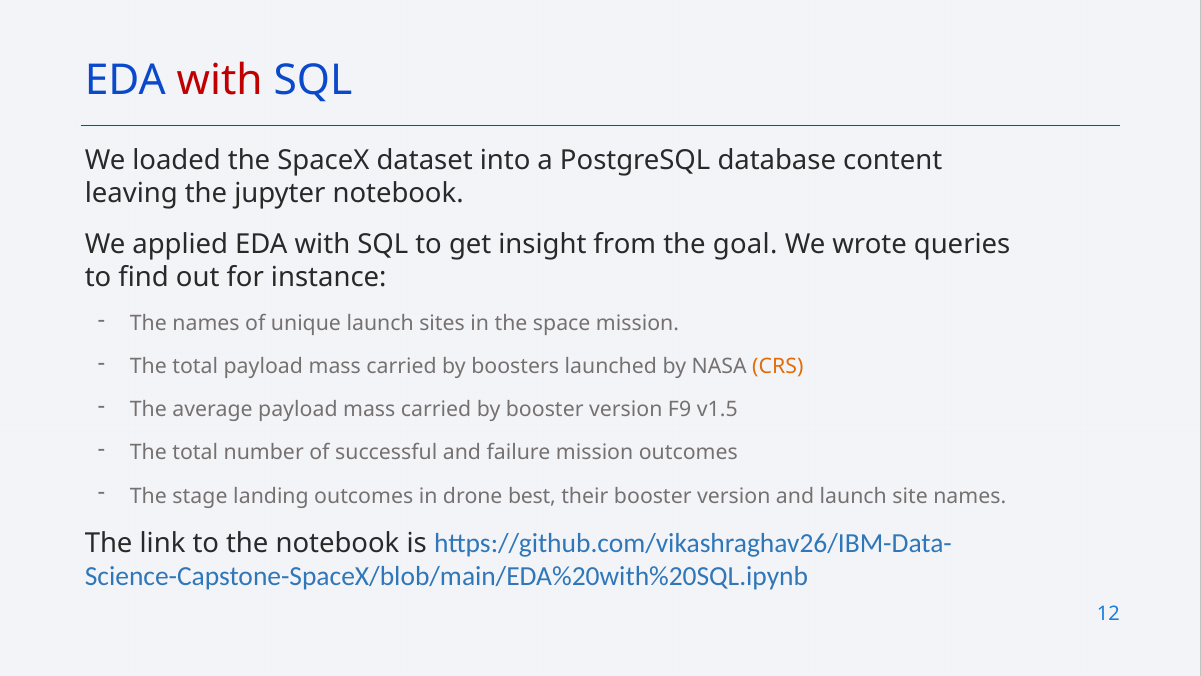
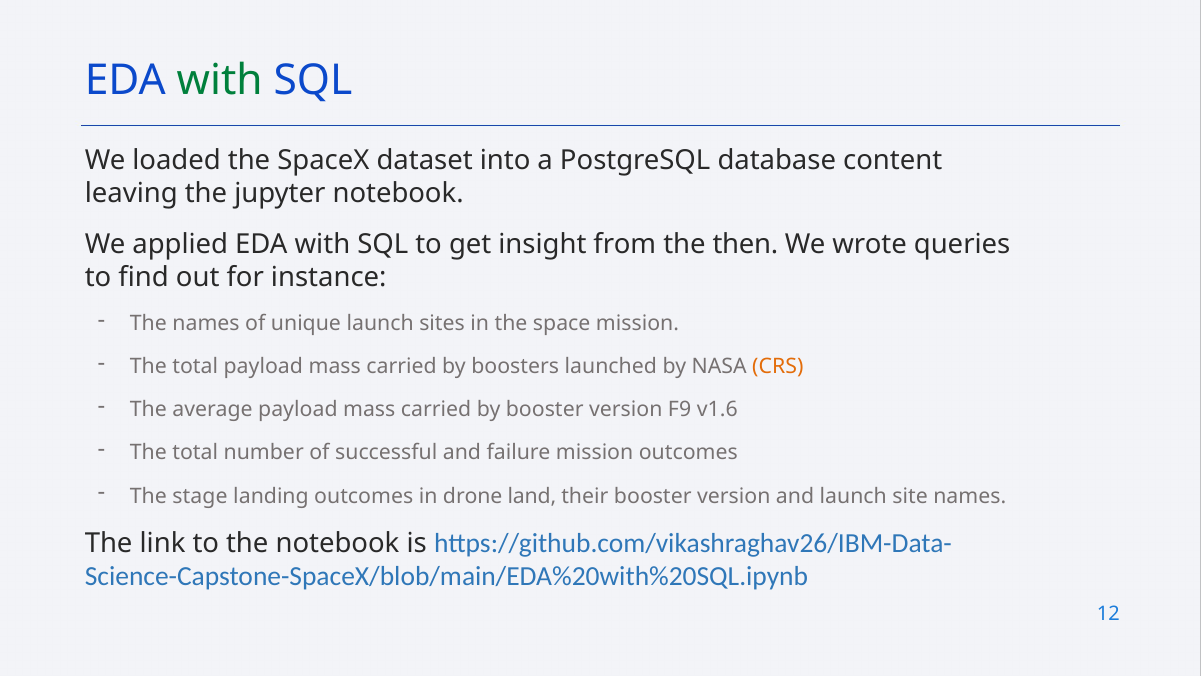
with at (220, 80) colour: red -> green
goal: goal -> then
v1.5: v1.5 -> v1.6
best: best -> land
